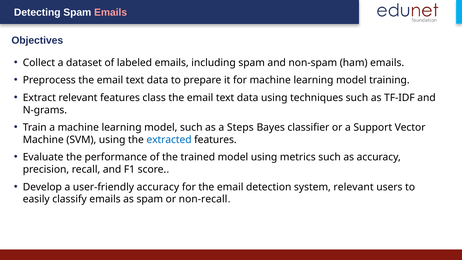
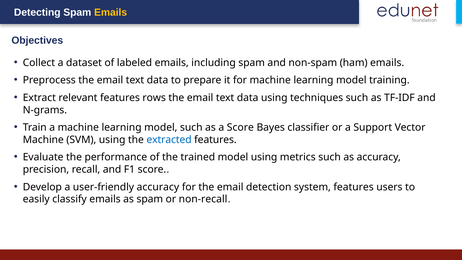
Emails at (111, 12) colour: pink -> yellow
class: class -> rows
a Steps: Steps -> Score
system relevant: relevant -> features
